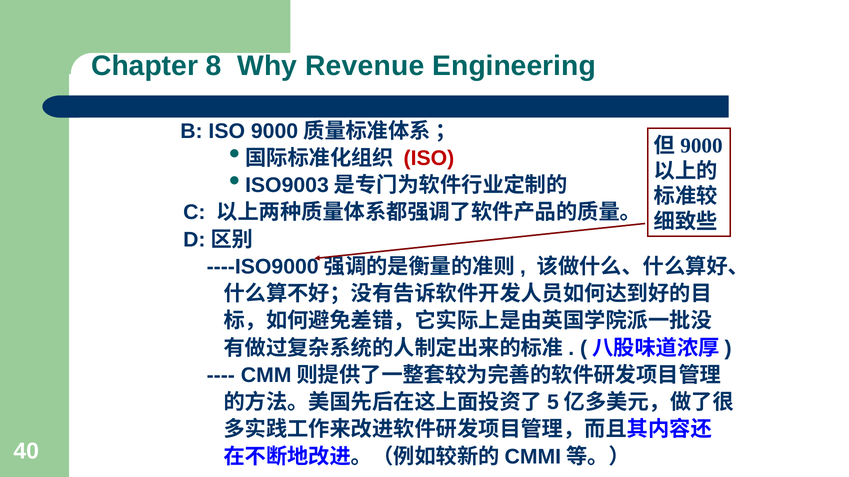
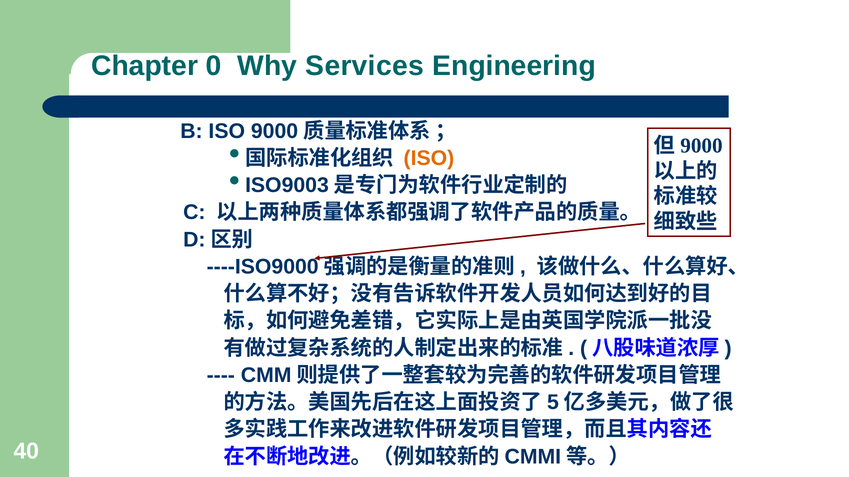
8: 8 -> 0
Revenue: Revenue -> Services
ISO at (429, 158) colour: red -> orange
